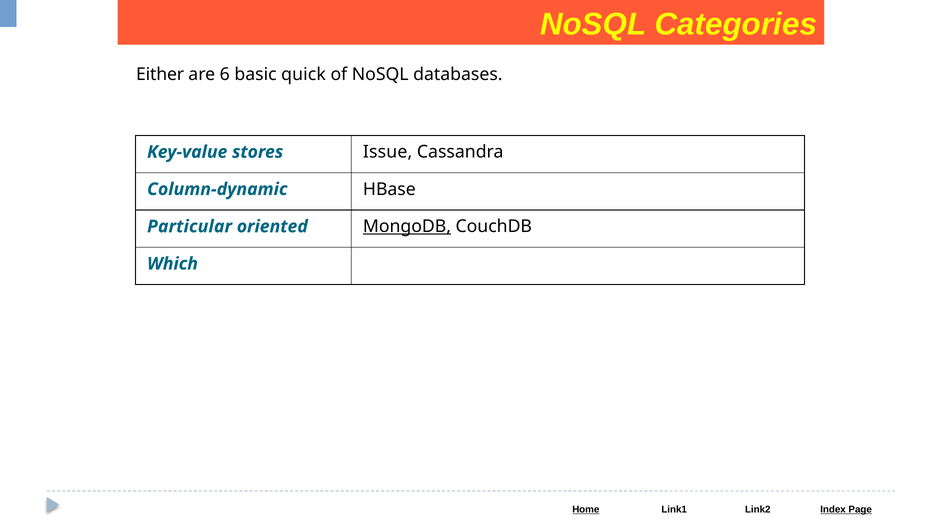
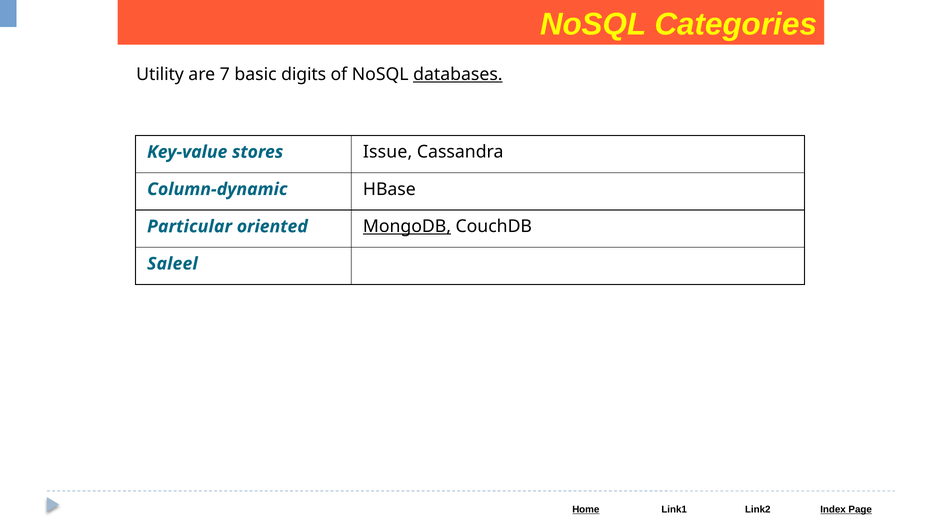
Either: Either -> Utility
6: 6 -> 7
quick: quick -> digits
databases underline: none -> present
Which: Which -> Saleel
